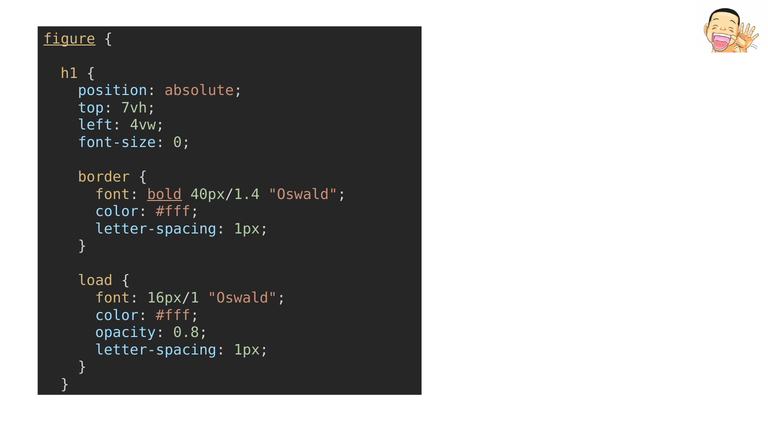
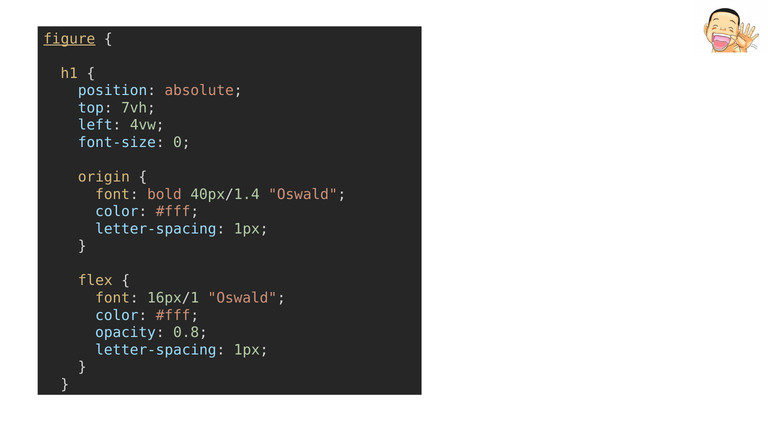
border: border -> origin
bold underline: present -> none
load: load -> flex
